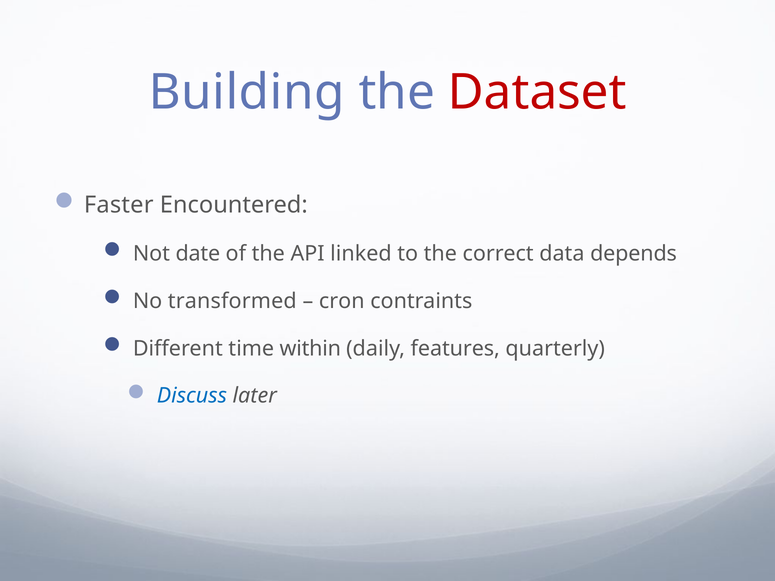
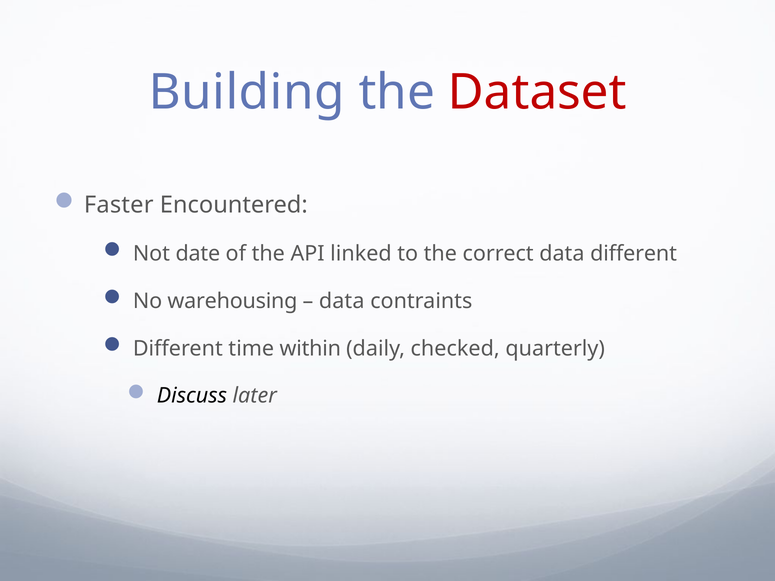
data depends: depends -> different
transformed: transformed -> warehousing
cron at (342, 301): cron -> data
features: features -> checked
Discuss colour: blue -> black
